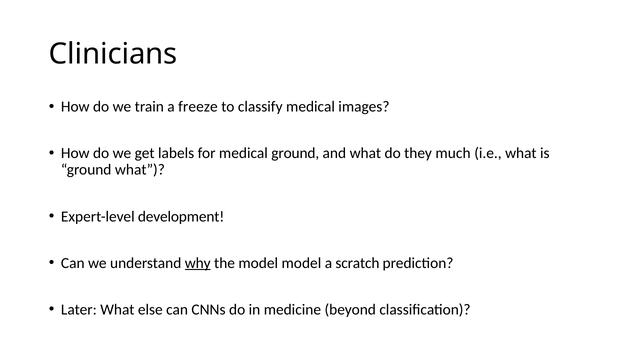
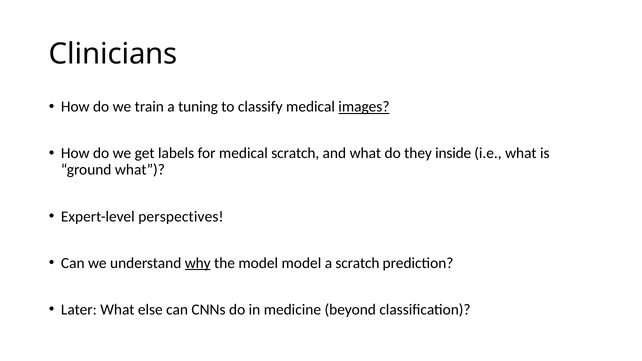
freeze: freeze -> tuning
images underline: none -> present
medical ground: ground -> scratch
much: much -> inside
development: development -> perspectives
